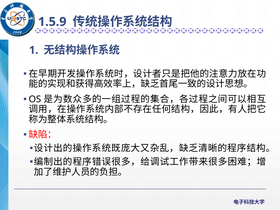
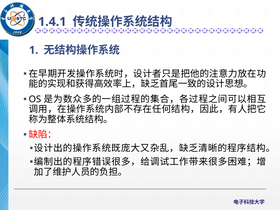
1.5.9: 1.5.9 -> 1.4.1
